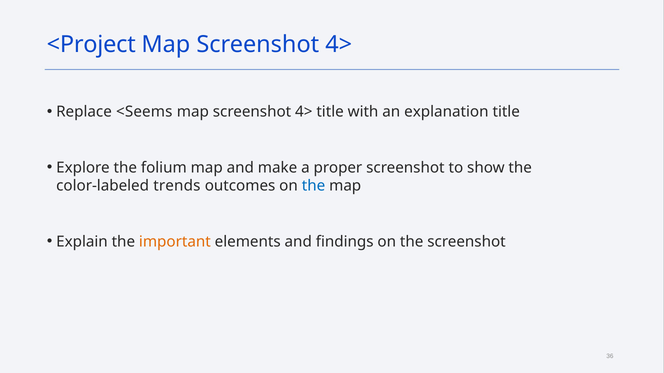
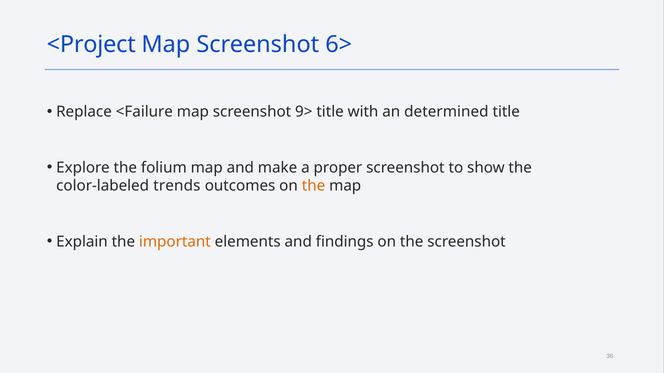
4> at (339, 44): 4> -> 6>
<Seems: <Seems -> <Failure
4> at (304, 112): 4> -> 9>
explanation: explanation -> determined
the at (314, 186) colour: blue -> orange
